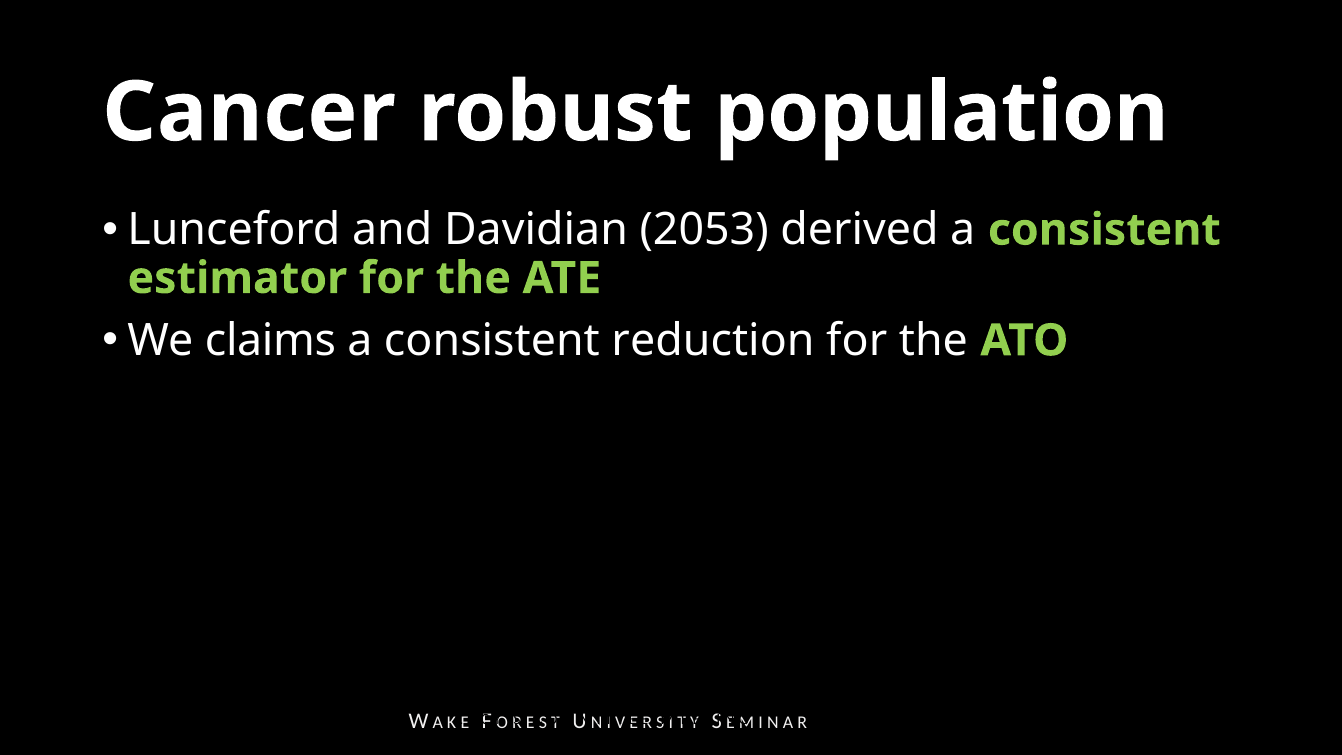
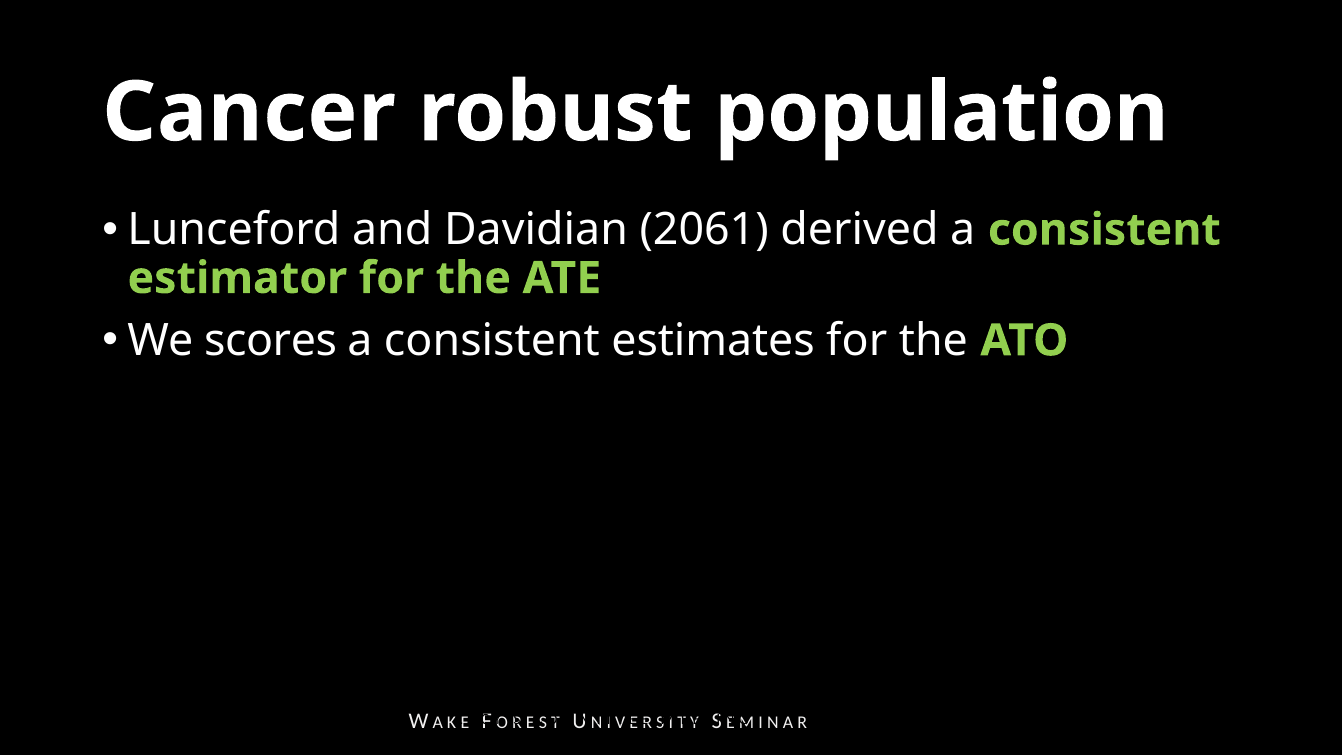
2053: 2053 -> 2061
claims: claims -> scores
reduction: reduction -> estimates
